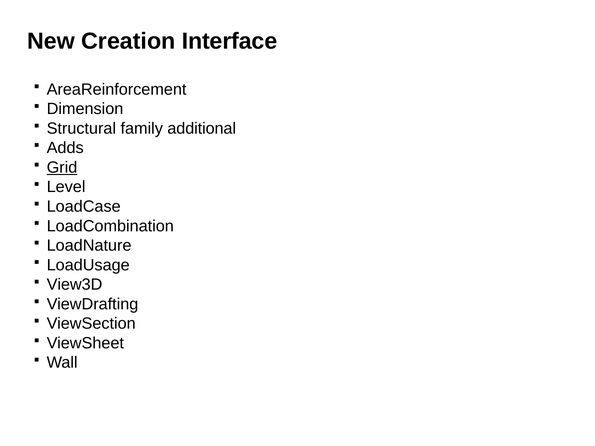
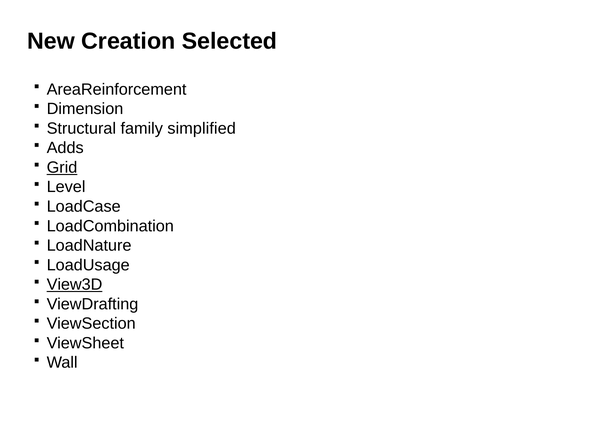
Interface: Interface -> Selected
additional: additional -> simplified
View3D underline: none -> present
